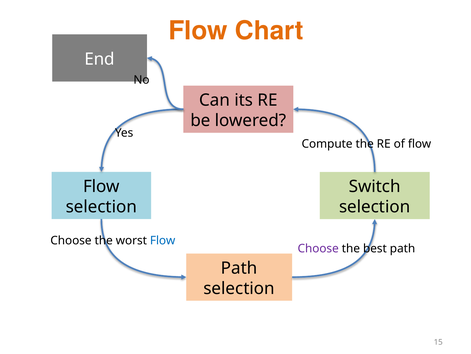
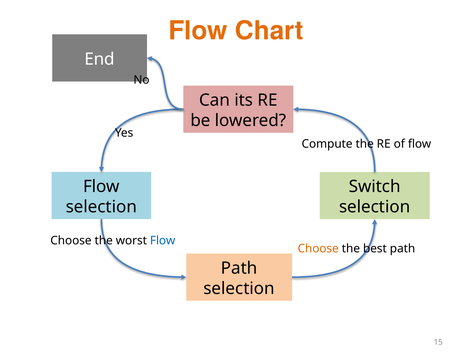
Choose at (318, 248) colour: purple -> orange
